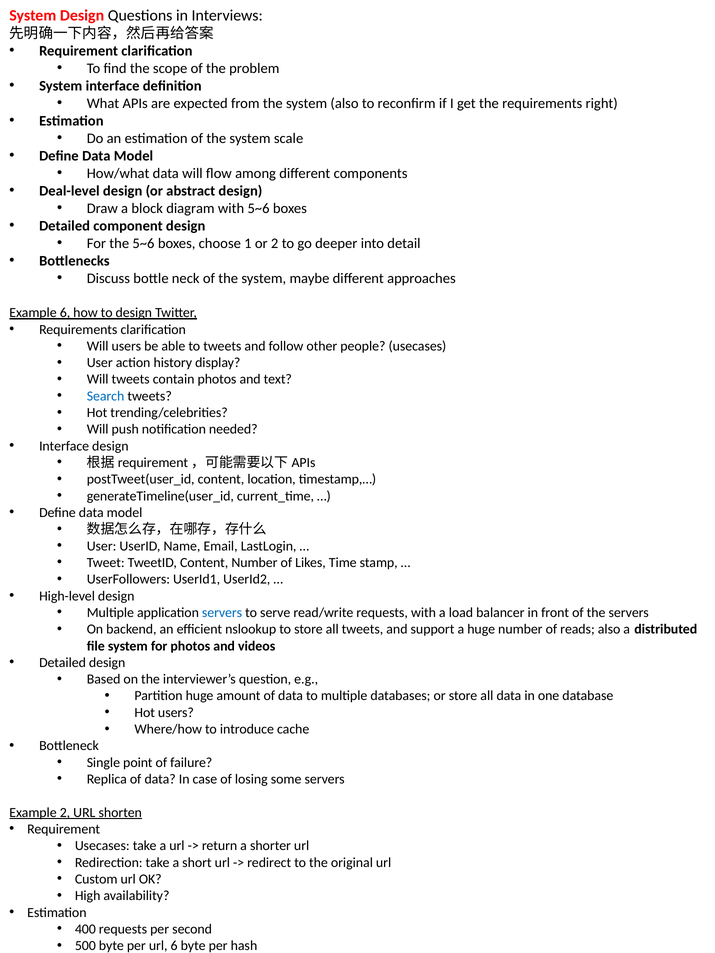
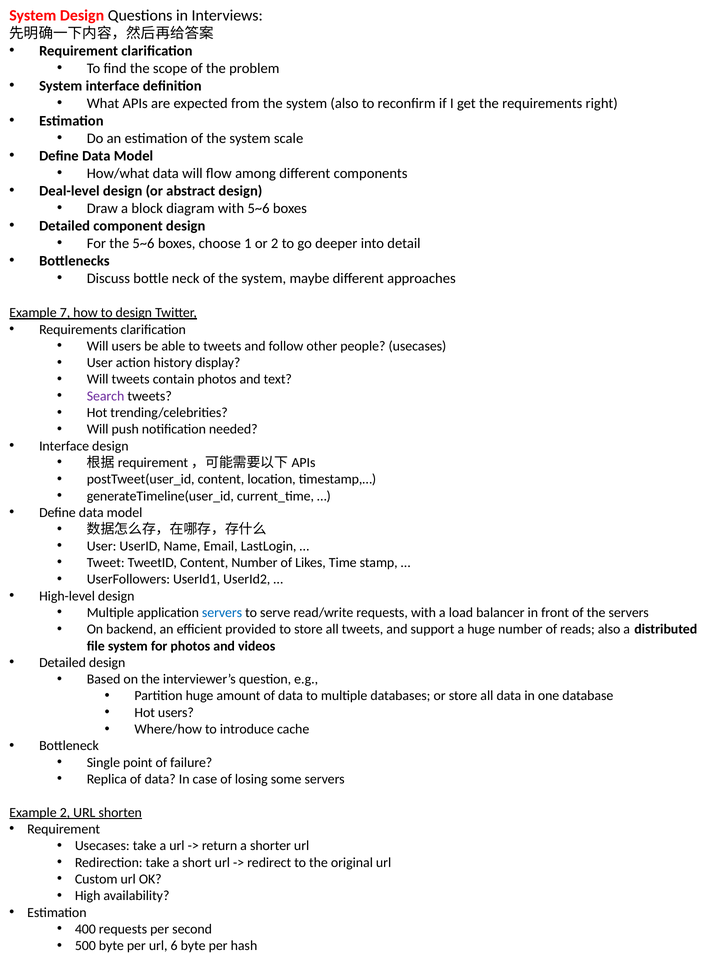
Example 6: 6 -> 7
Search at (106, 396) colour: blue -> purple
nslookup: nslookup -> provided
